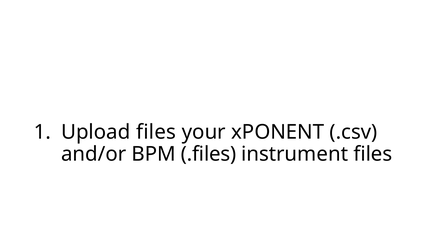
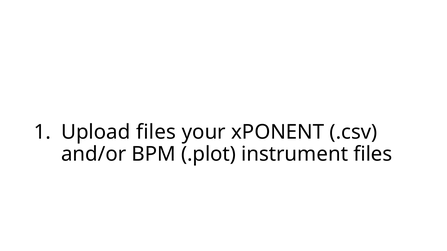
.files: .files -> .plot
